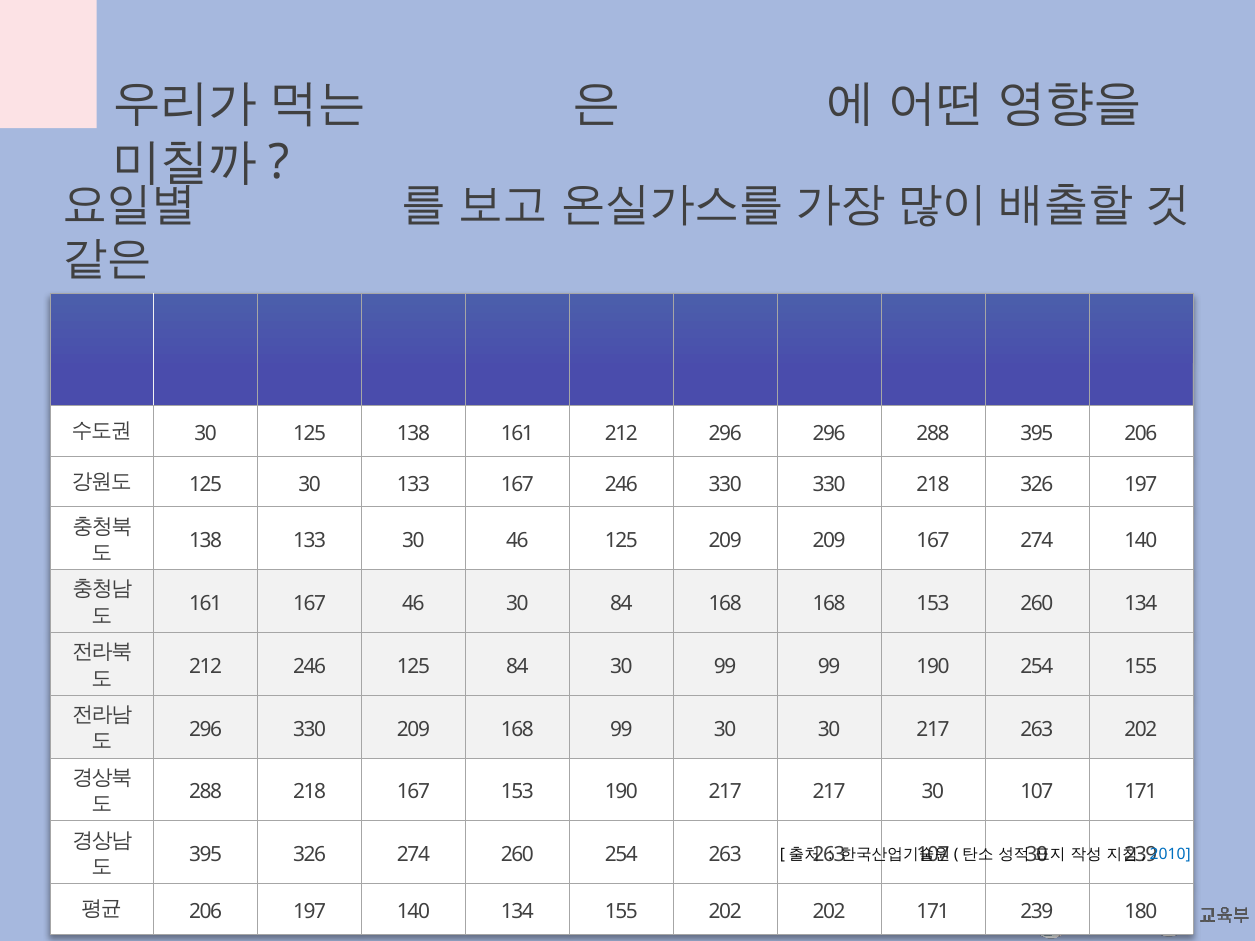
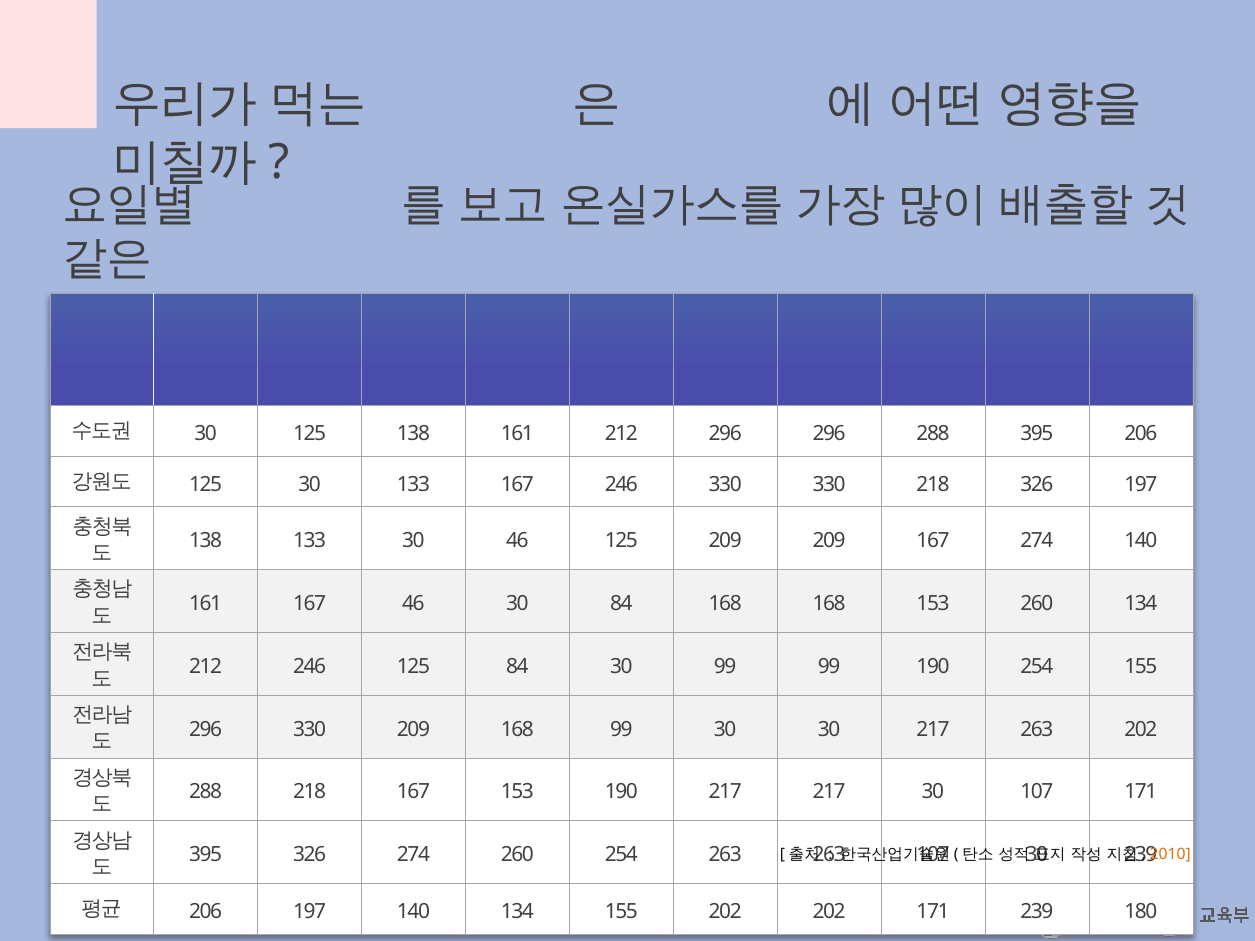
2010 colour: blue -> orange
